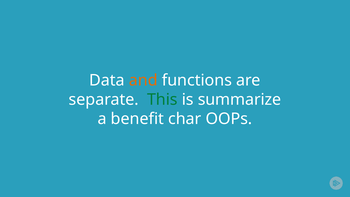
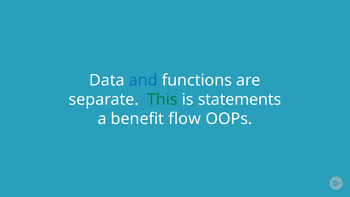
and colour: orange -> blue
summarize: summarize -> statements
char: char -> flow
